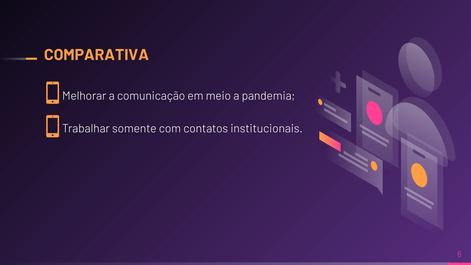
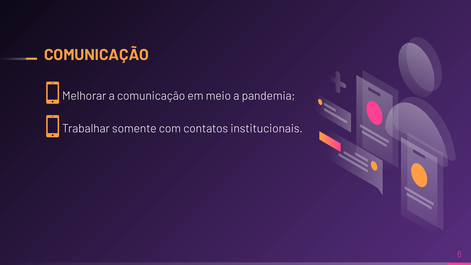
COMPARATIVA at (97, 55): COMPARATIVA -> COMUNICAÇÃO
